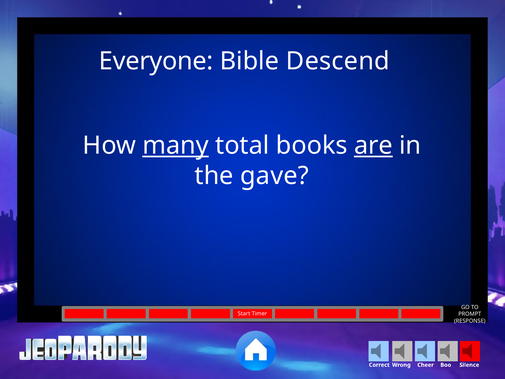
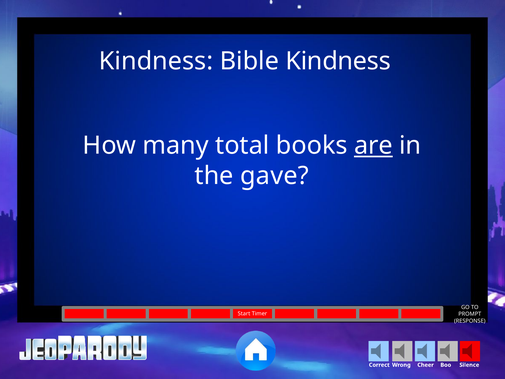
Everyone at (156, 61): Everyone -> Kindness
Bible Descend: Descend -> Kindness
many underline: present -> none
